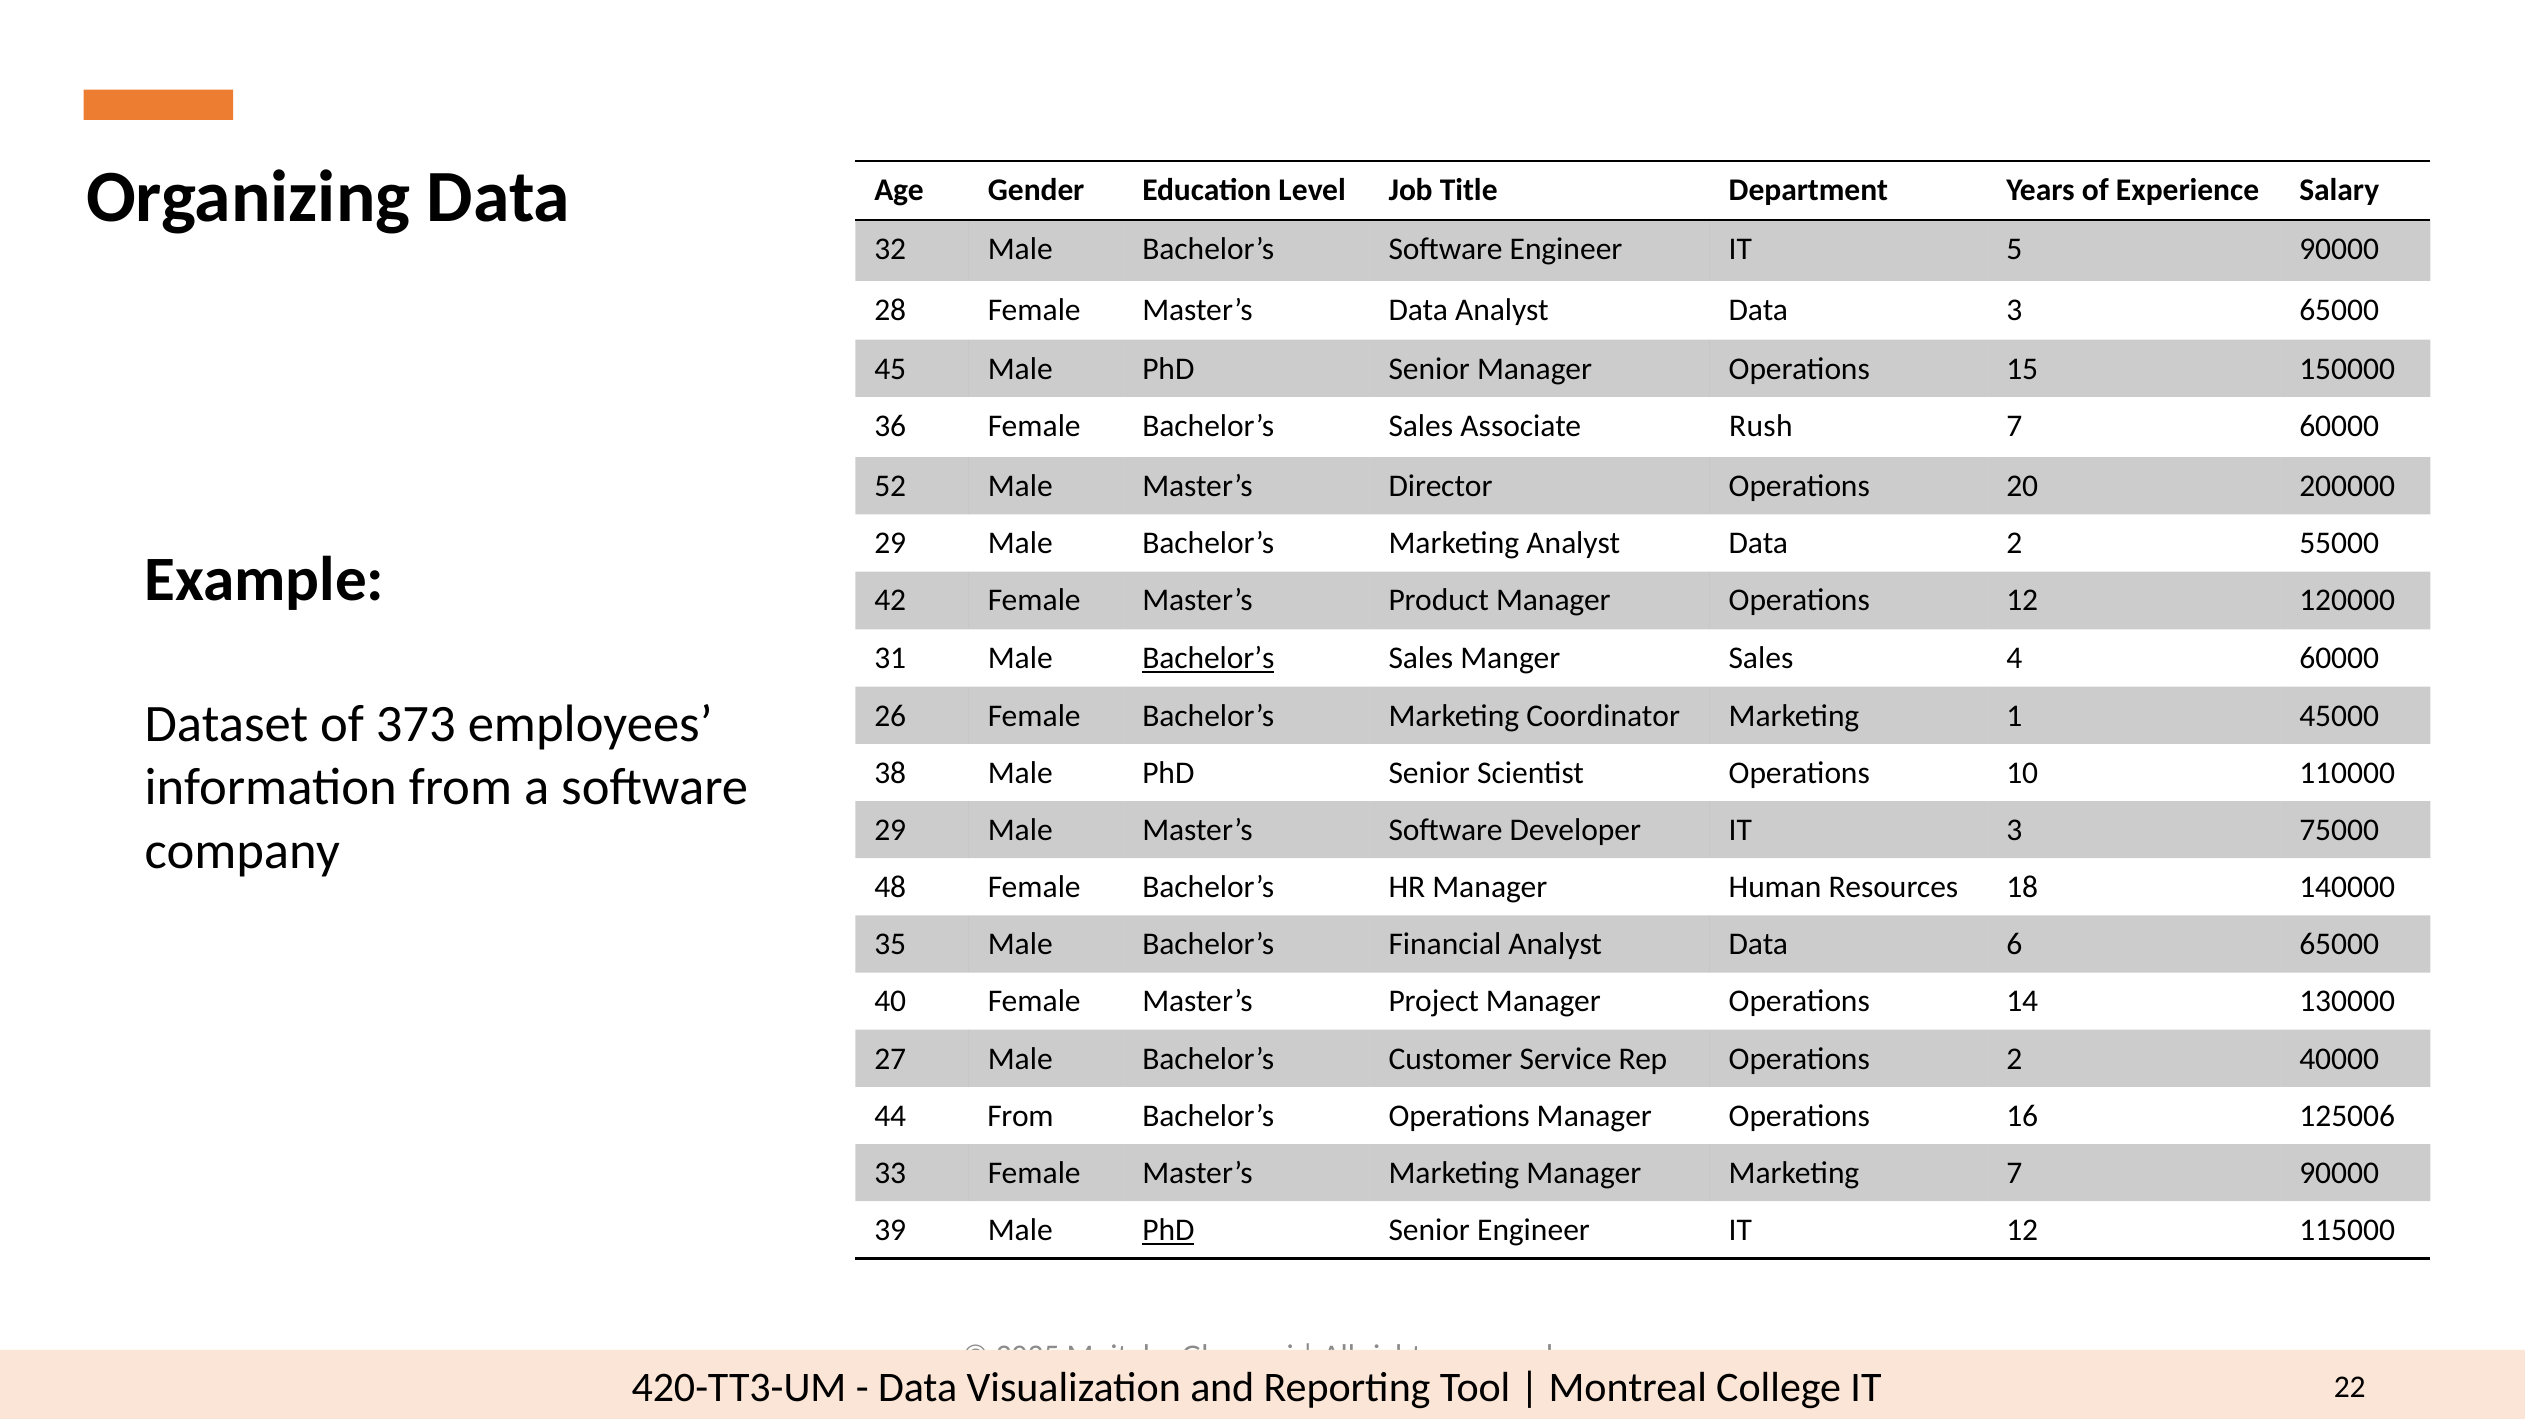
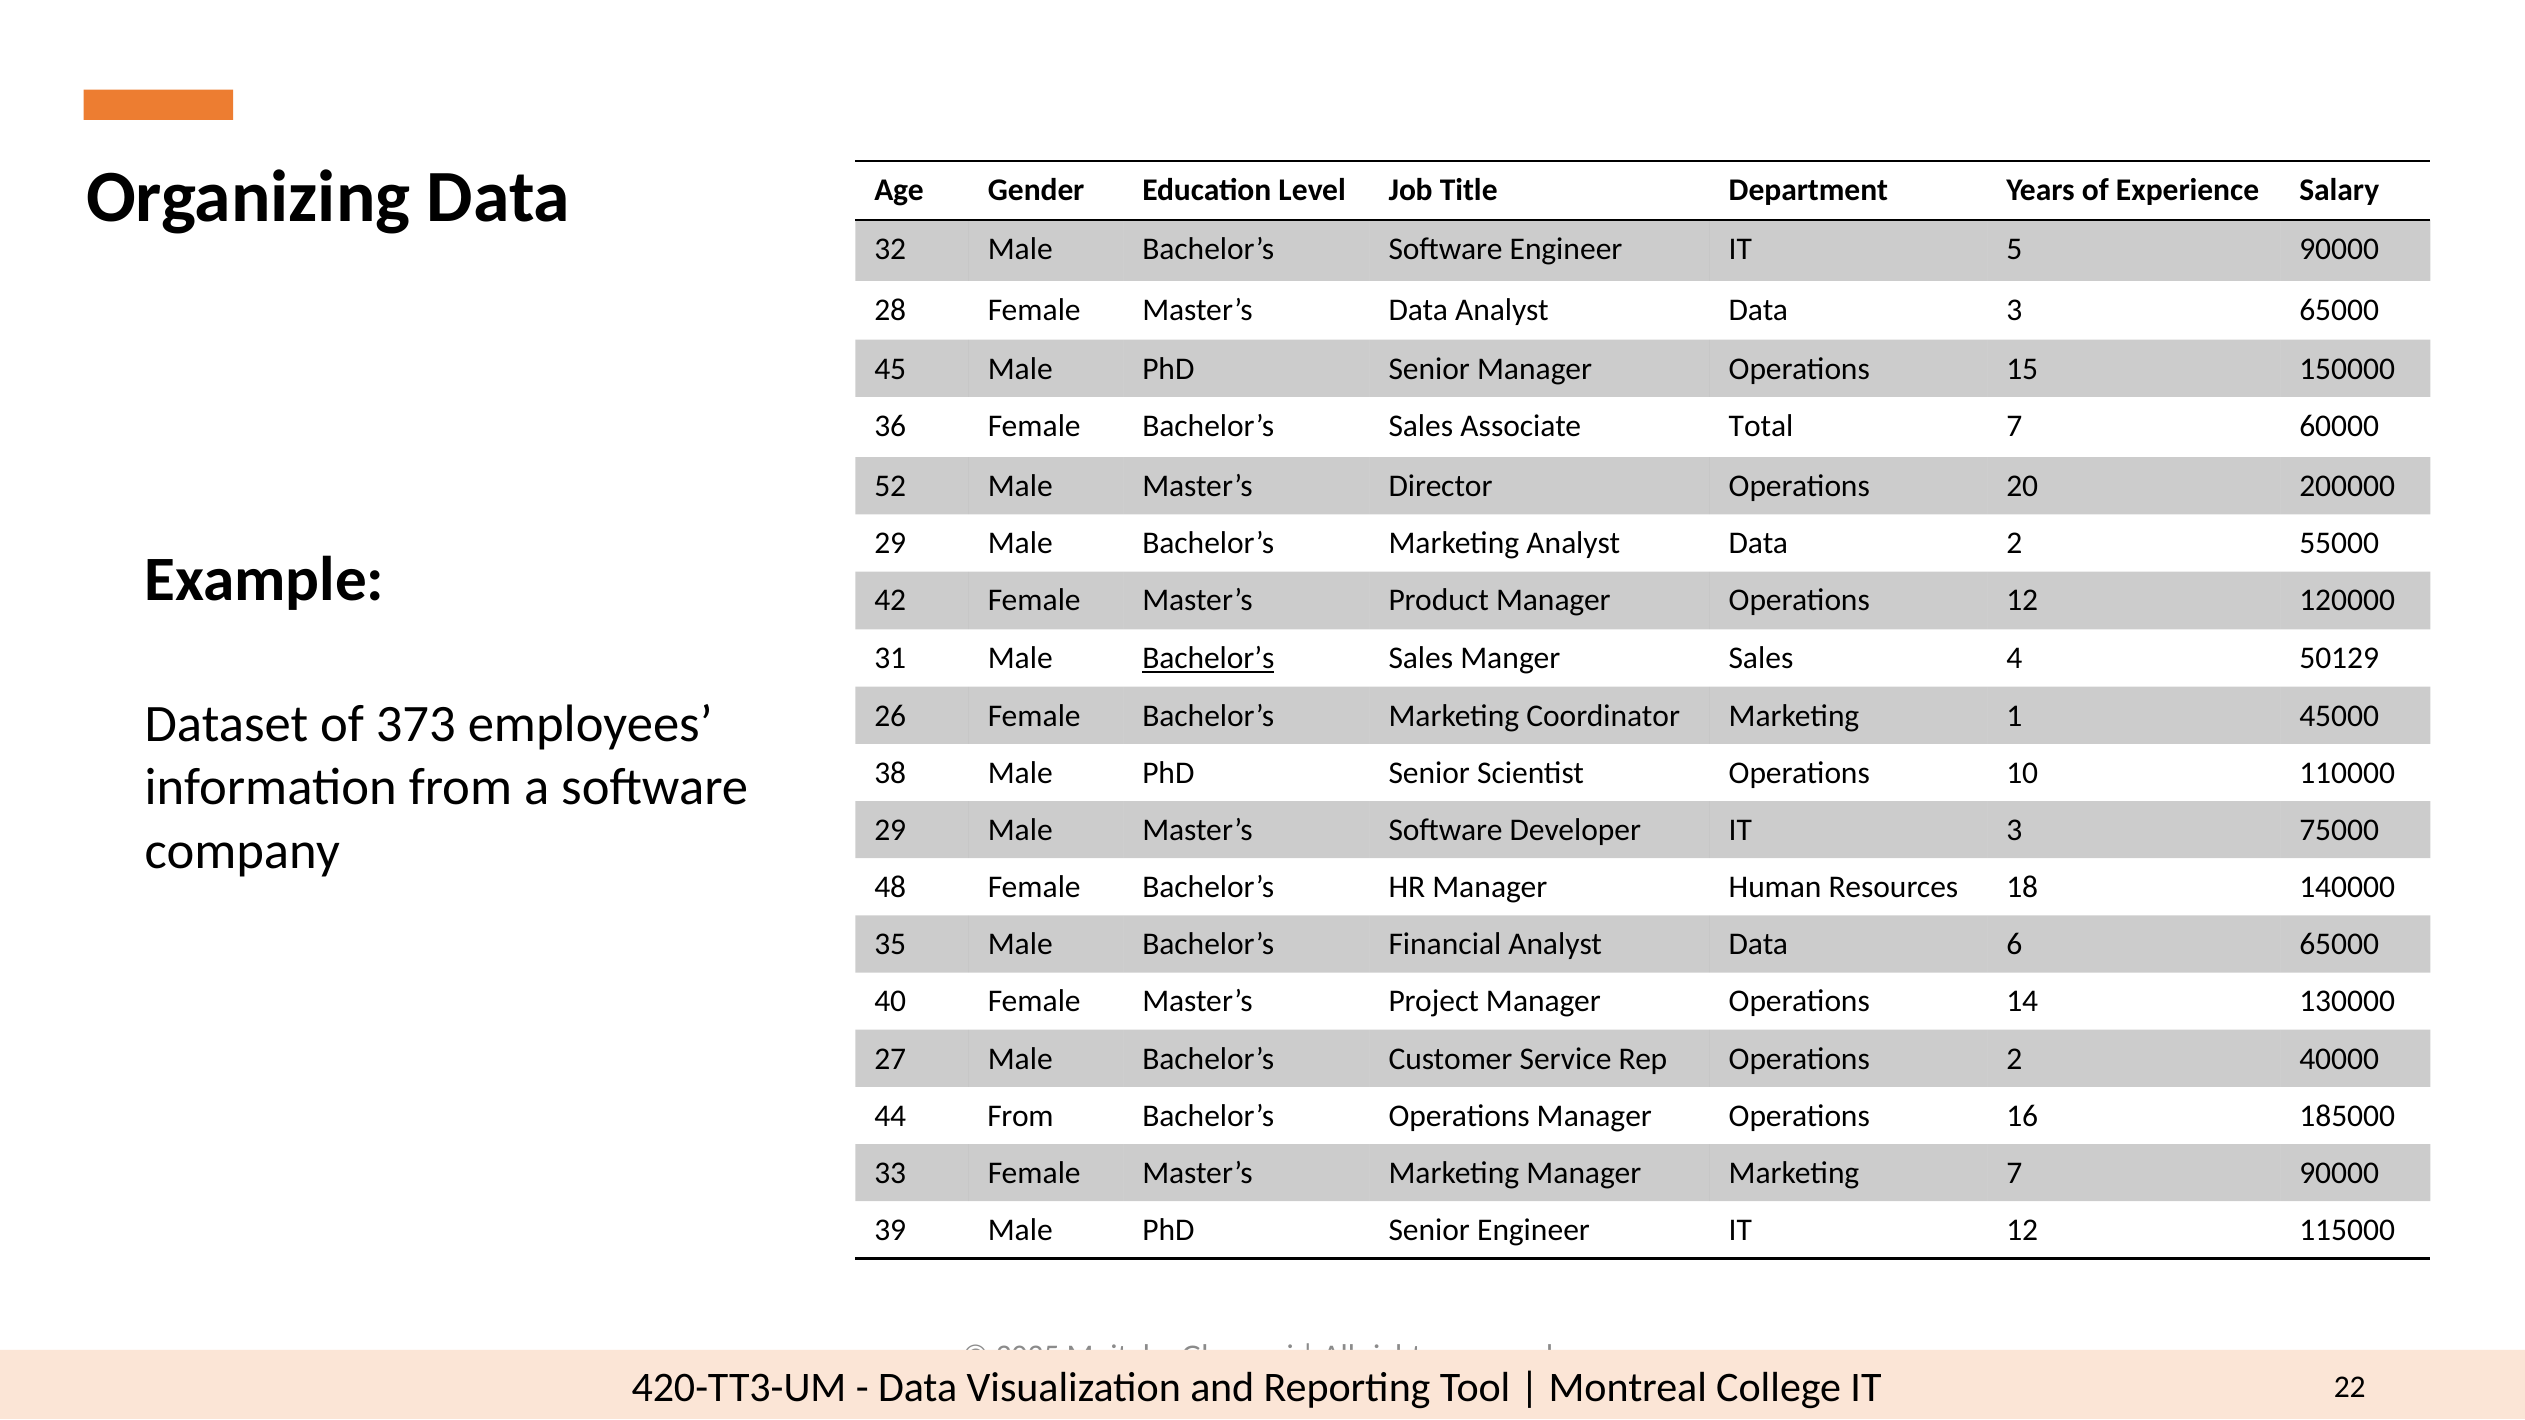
Rush: Rush -> Total
4 60000: 60000 -> 50129
125006: 125006 -> 185000
PhD at (1168, 1231) underline: present -> none
